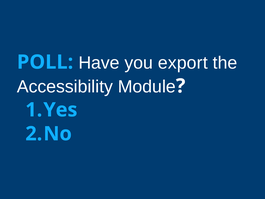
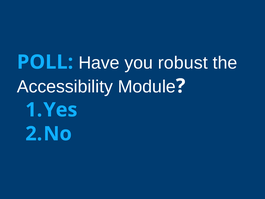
export: export -> robust
